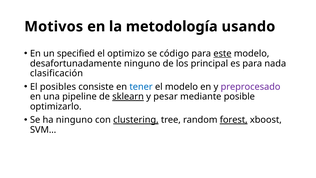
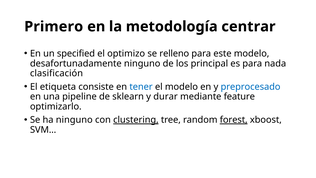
Motivos: Motivos -> Primero
usando: usando -> centrar
código: código -> relleno
este underline: present -> none
posibles: posibles -> etiqueta
preprocesado colour: purple -> blue
sklearn underline: present -> none
pesar: pesar -> durar
posible: posible -> feature
